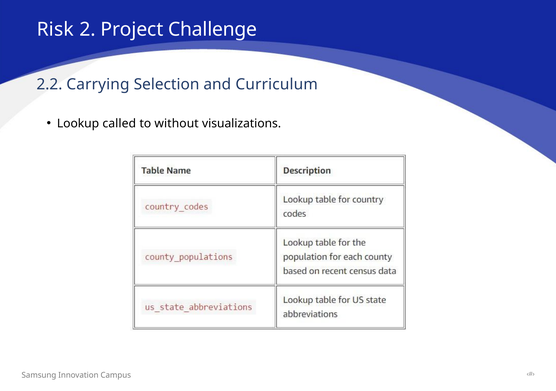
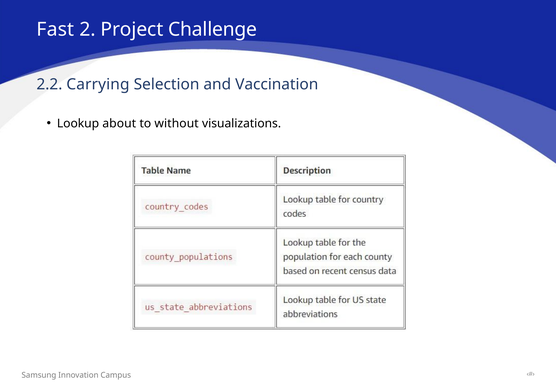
Risk: Risk -> Fast
Curriculum: Curriculum -> Vaccination
called: called -> about
